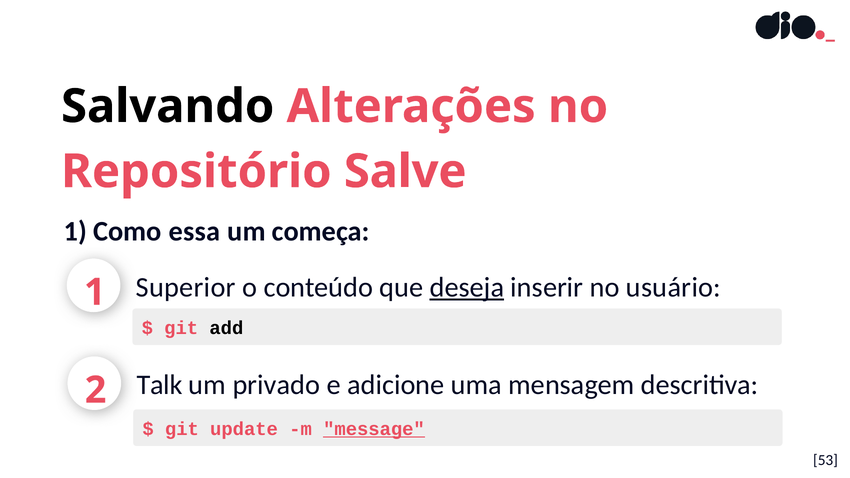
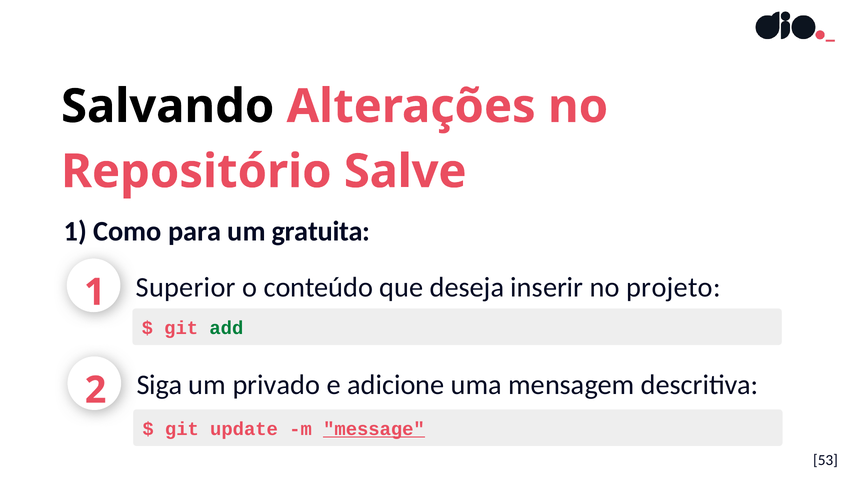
essa: essa -> para
começa: começa -> gratuita
deseja underline: present -> none
usuário: usuário -> projeto
add colour: black -> green
Talk: Talk -> Siga
